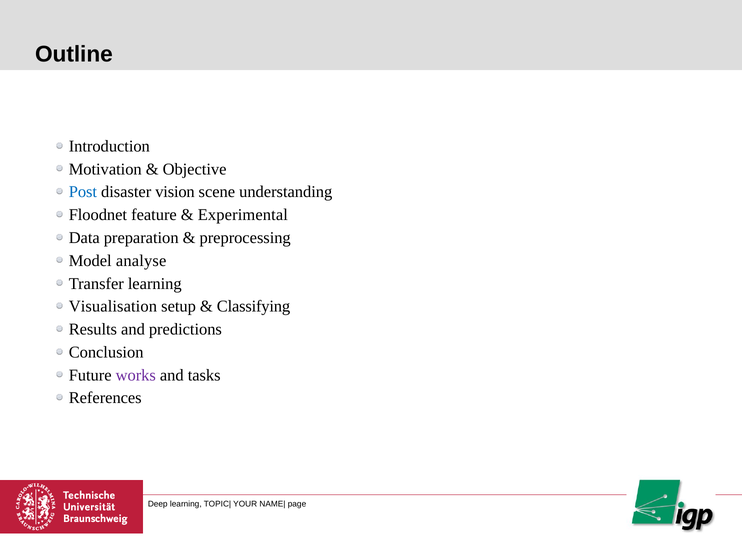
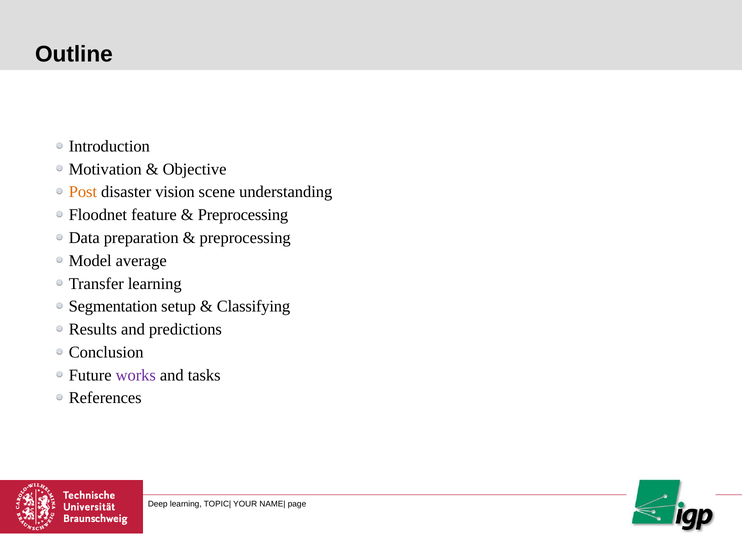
Post colour: blue -> orange
Experimental at (243, 215): Experimental -> Preprocessing
analyse: analyse -> average
Visualisation: Visualisation -> Segmentation
